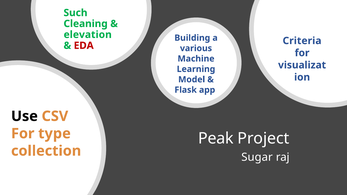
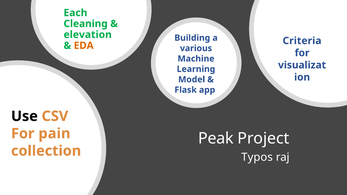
Such: Such -> Each
EDA colour: red -> orange
type: type -> pain
Sugar: Sugar -> Typos
